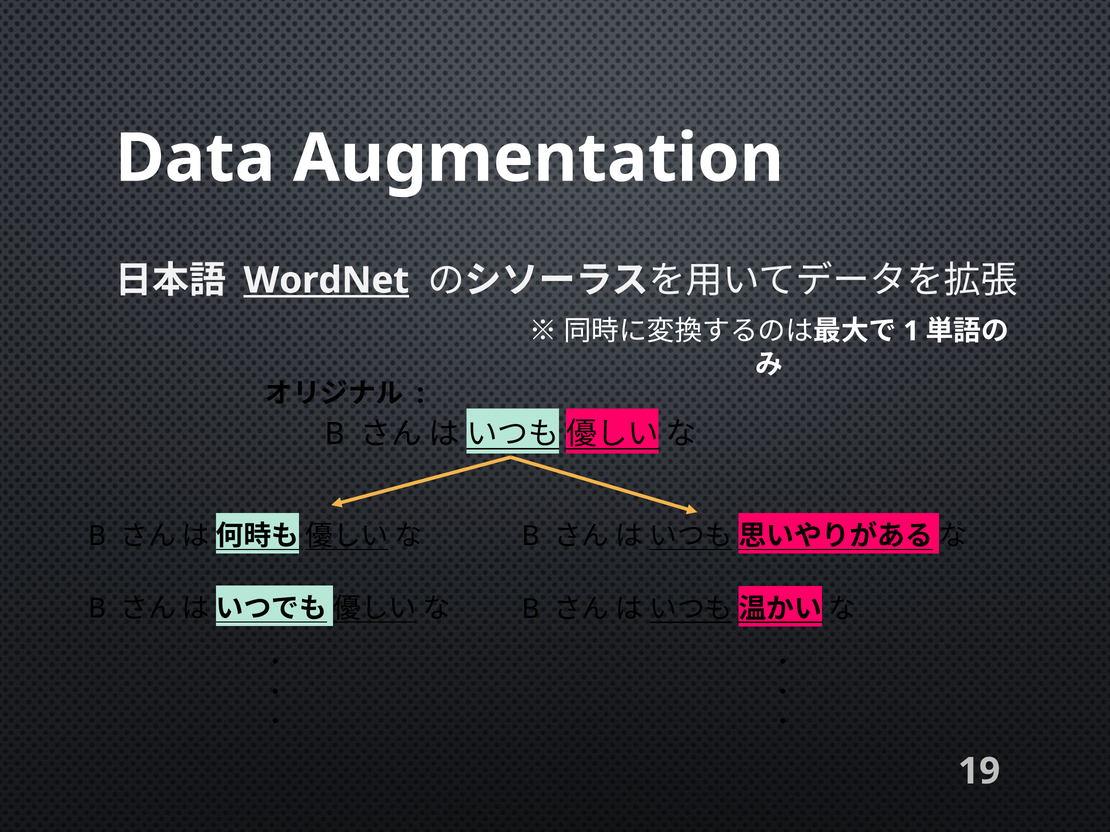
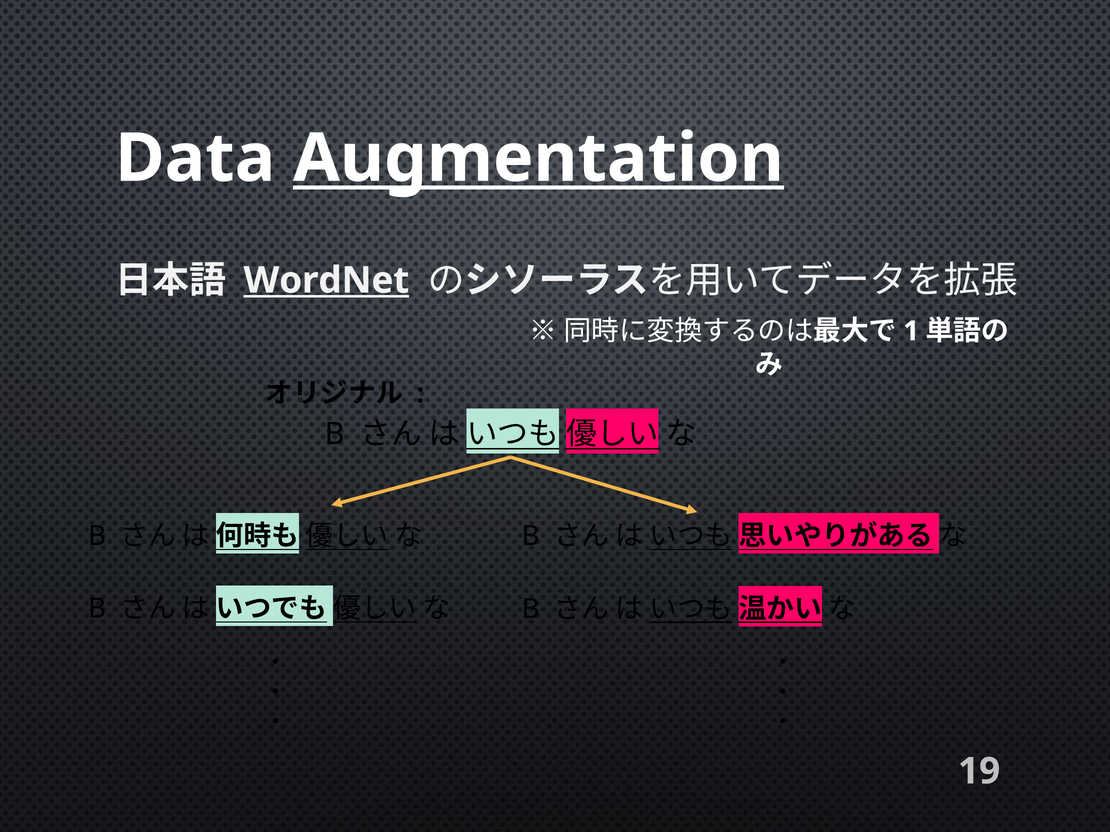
Augmentation underline: none -> present
